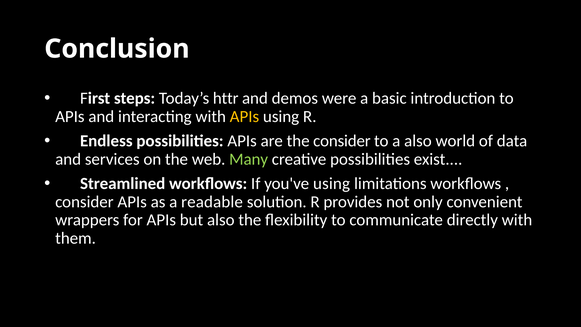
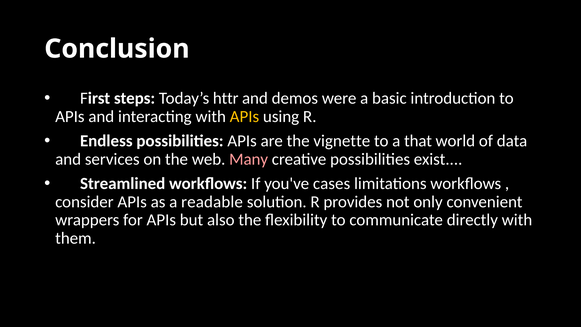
the consider: consider -> vignette
a also: also -> that
Many colour: light green -> pink
you've using: using -> cases
